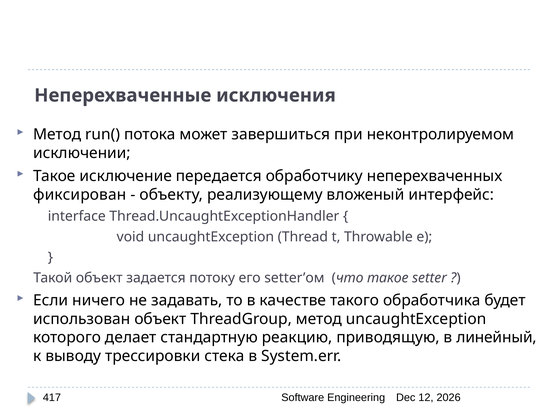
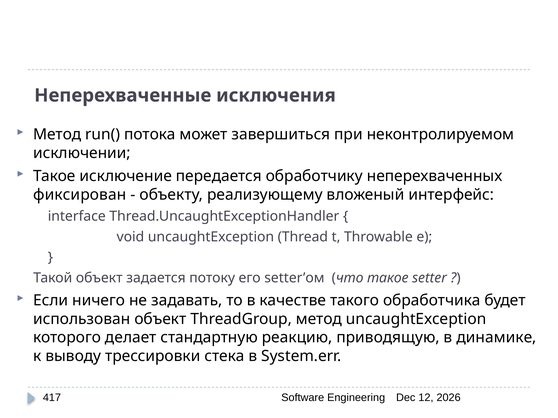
линейный: линейный -> динамике
